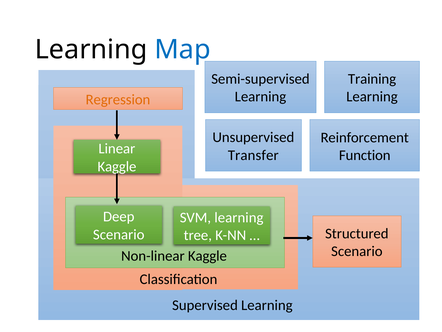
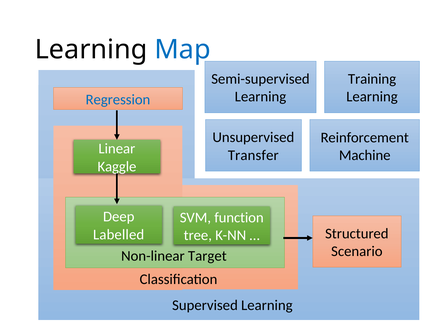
Regression colour: orange -> blue
Function: Function -> Machine
SVM learning: learning -> function
Scenario at (119, 234): Scenario -> Labelled
Non-linear Kaggle: Kaggle -> Target
